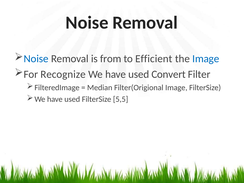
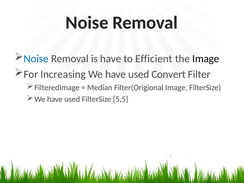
is from: from -> have
Image at (206, 59) colour: blue -> black
Recognize: Recognize -> Increasing
